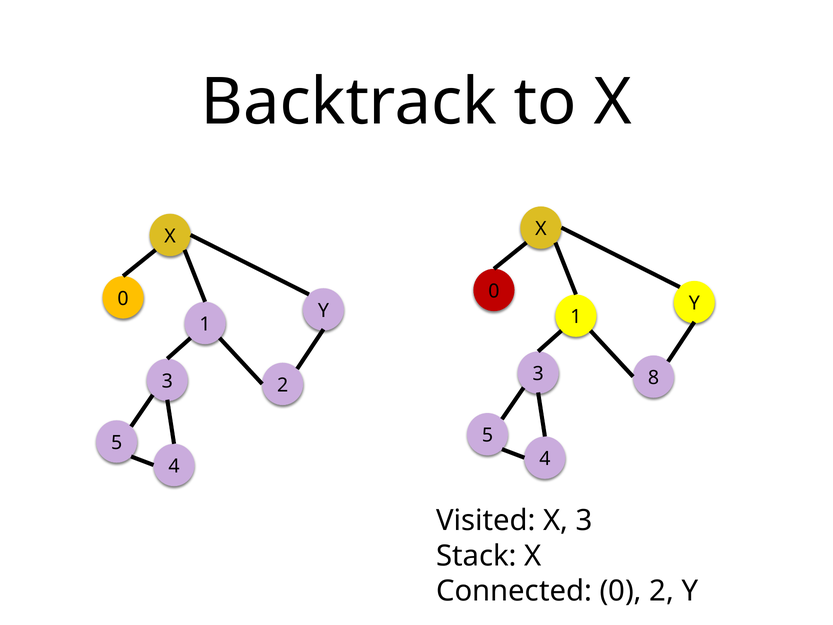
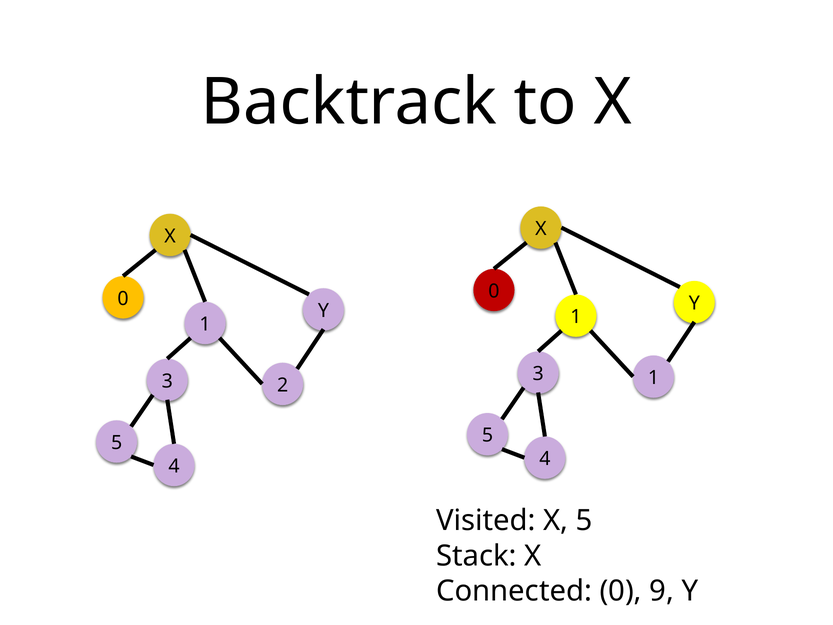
3 8: 8 -> 1
X 3: 3 -> 5
0 2: 2 -> 9
